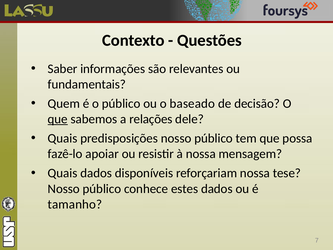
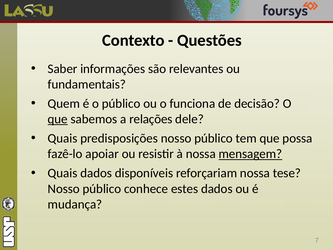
baseado: baseado -> funciona
mensagem underline: none -> present
tamanho: tamanho -> mudança
